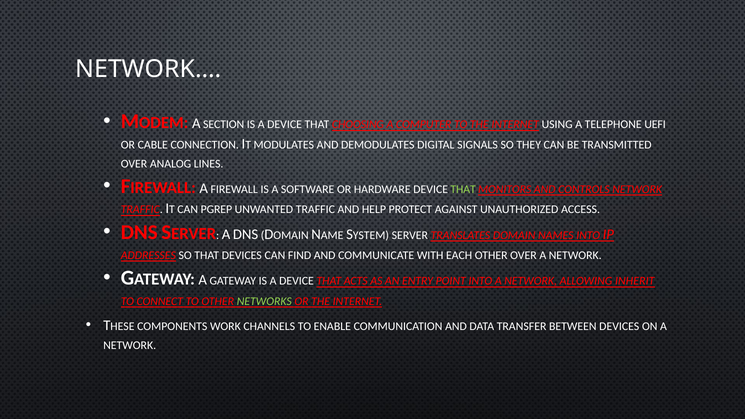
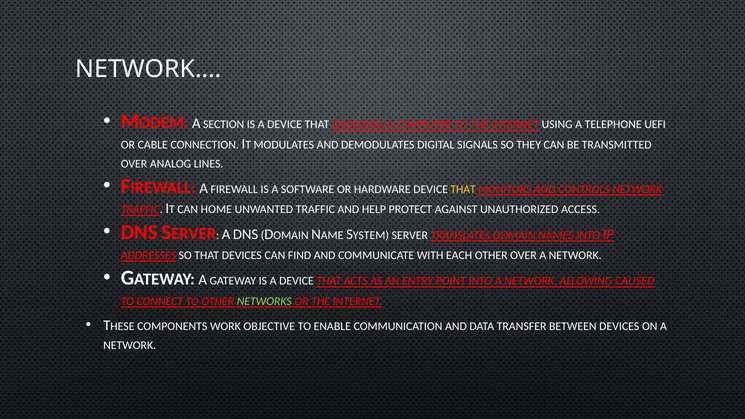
THAT at (463, 189) colour: light green -> yellow
PGREP: PGREP -> HOME
INHERIT: INHERIT -> CAUSED
CHANNELS: CHANNELS -> OBJECTIVE
